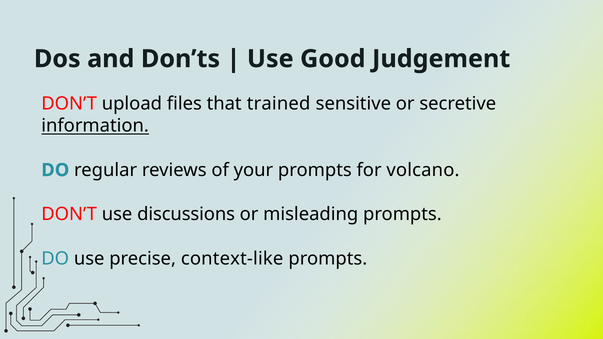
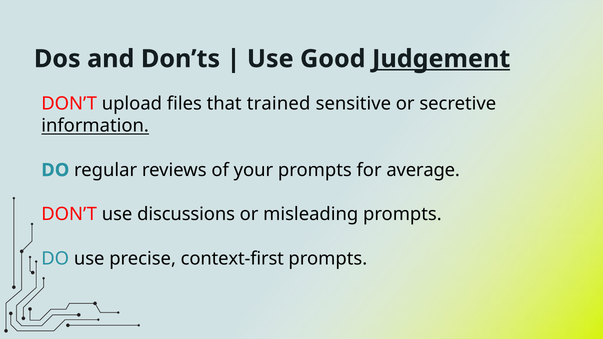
Judgement underline: none -> present
volcano: volcano -> average
context-like: context-like -> context-first
